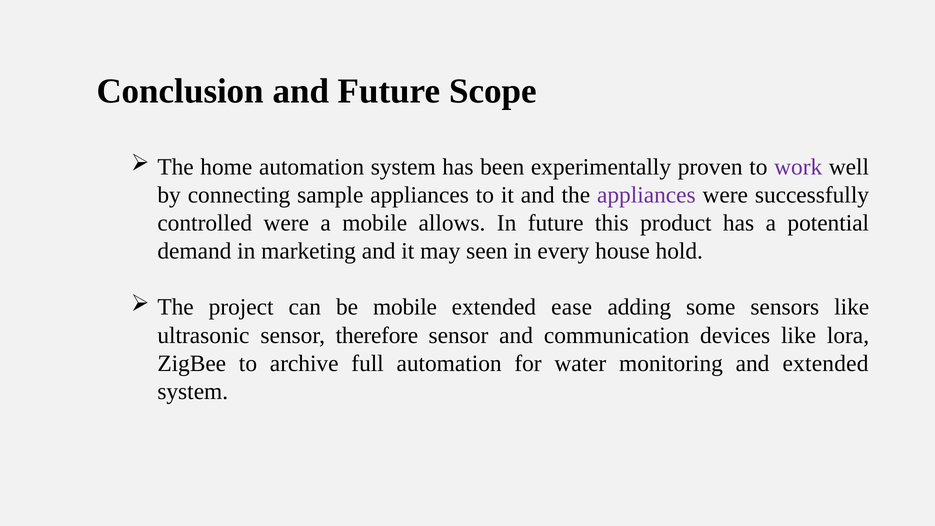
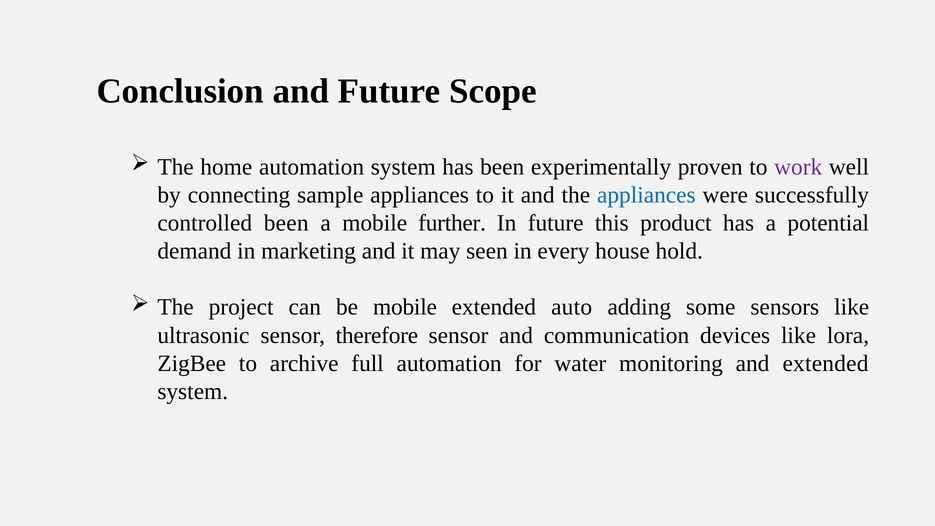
appliances at (646, 195) colour: purple -> blue
controlled were: were -> been
allows: allows -> further
ease: ease -> auto
